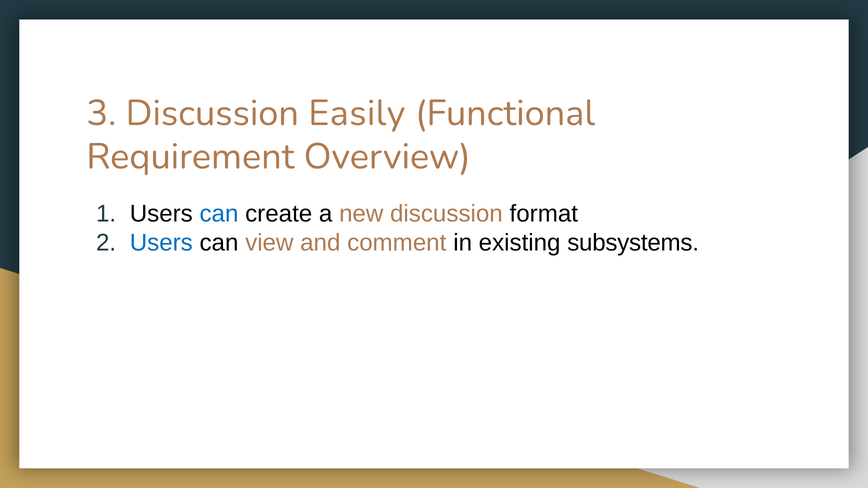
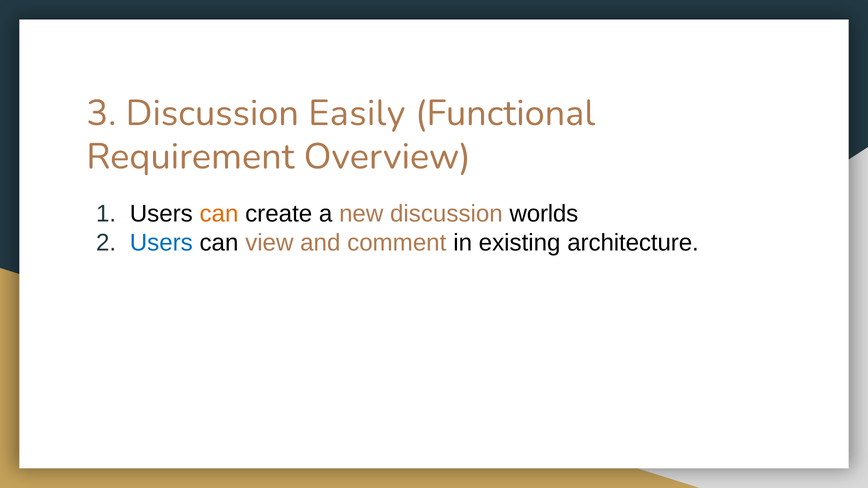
can at (219, 214) colour: blue -> orange
format: format -> worlds
subsystems: subsystems -> architecture
